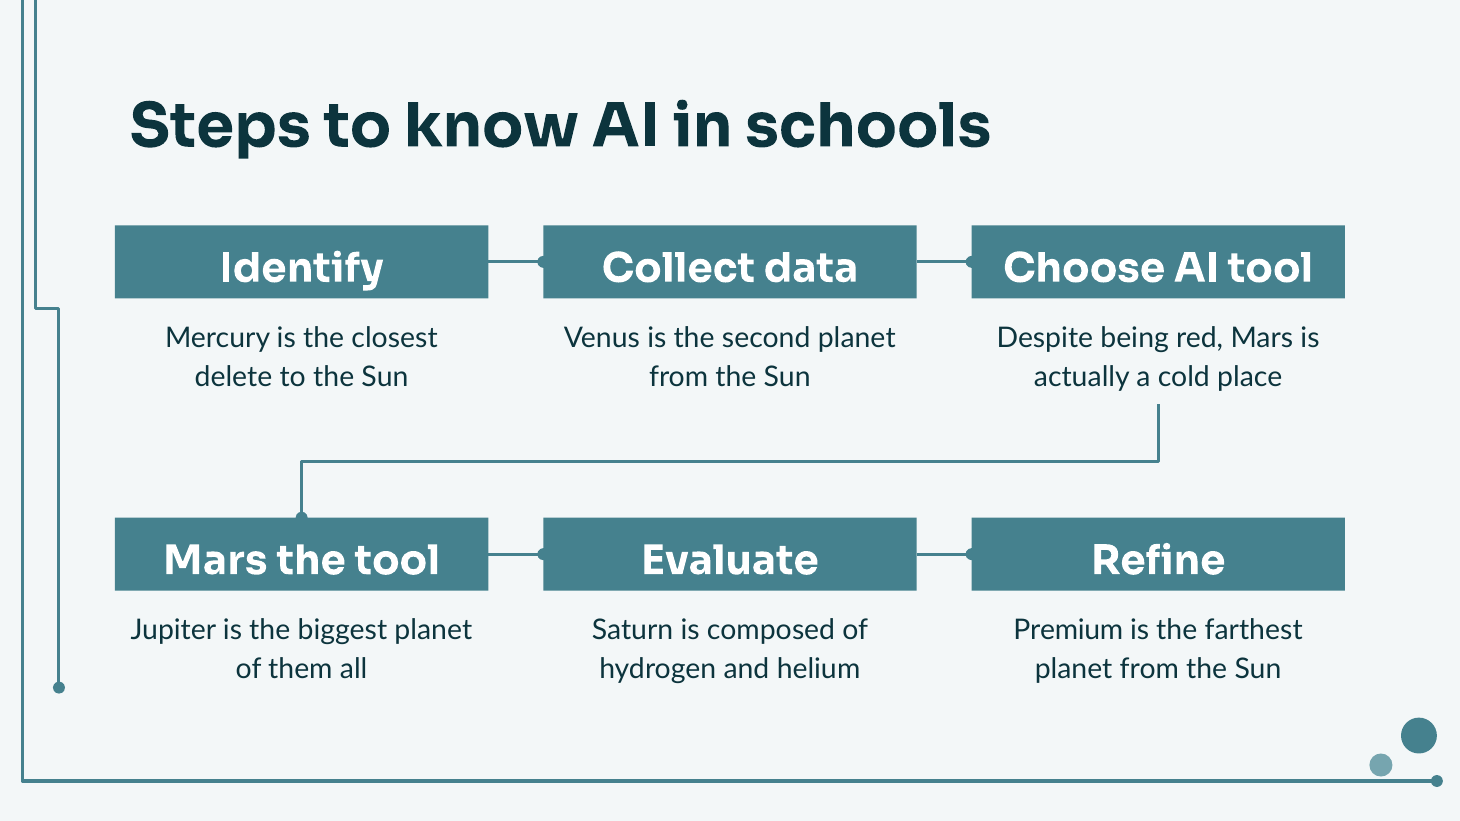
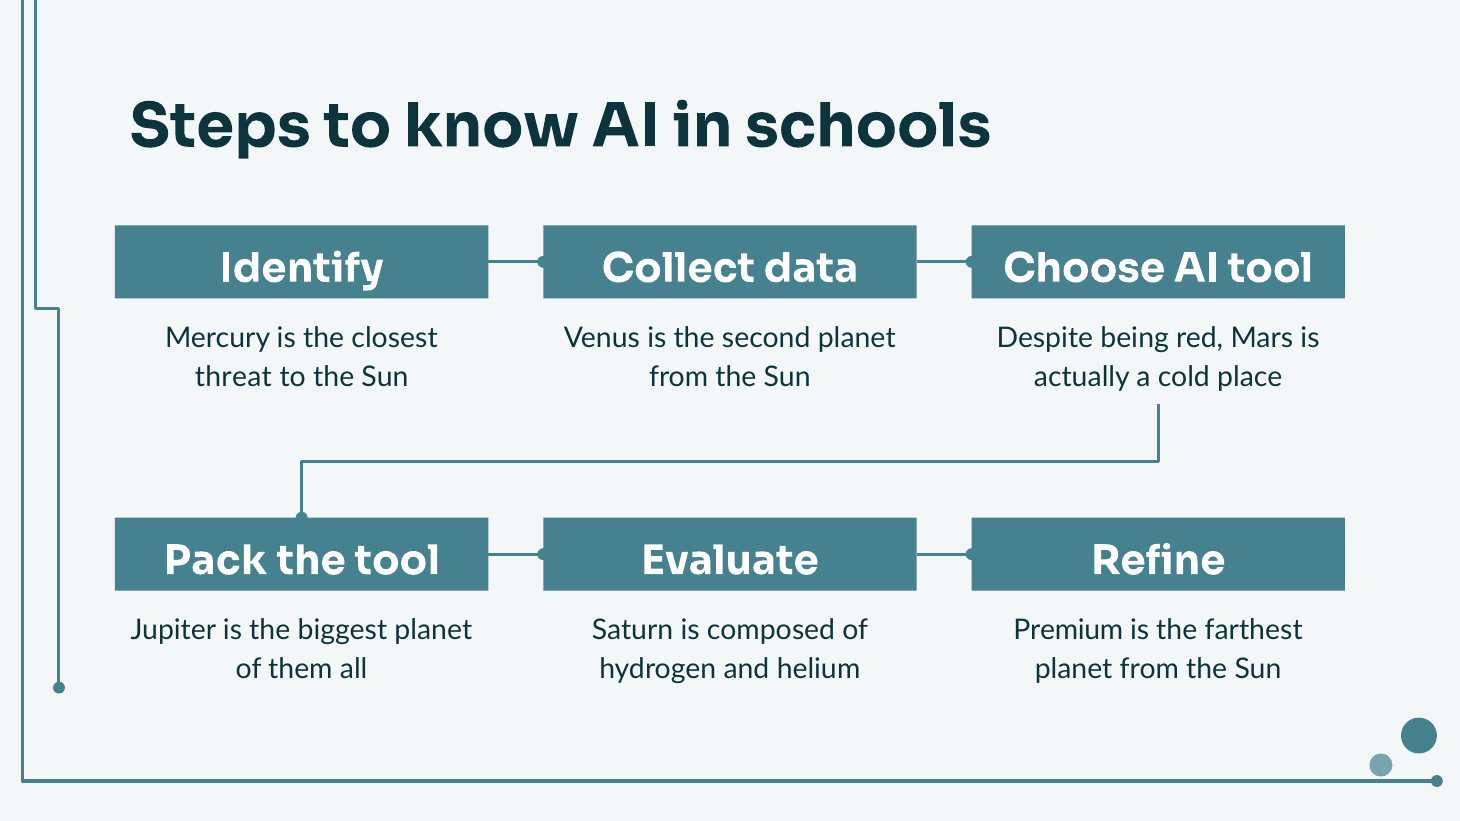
delete: delete -> threat
Mars at (215, 561): Mars -> Pack
